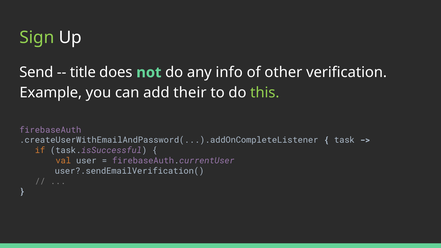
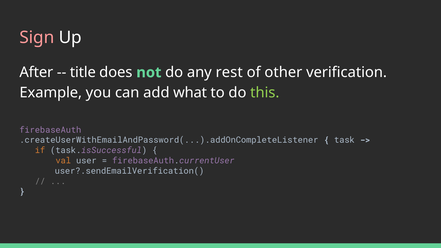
Sign colour: light green -> pink
Send: Send -> After
info: info -> rest
their: their -> what
